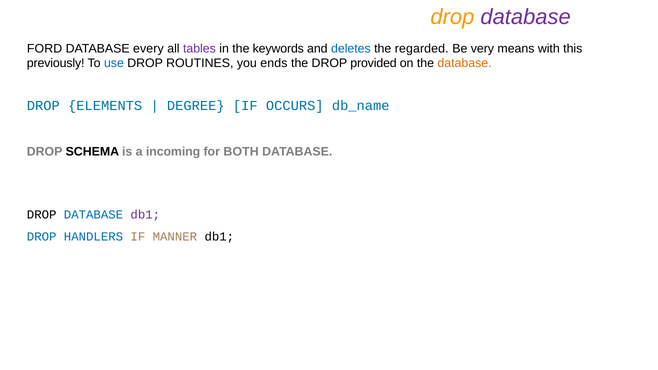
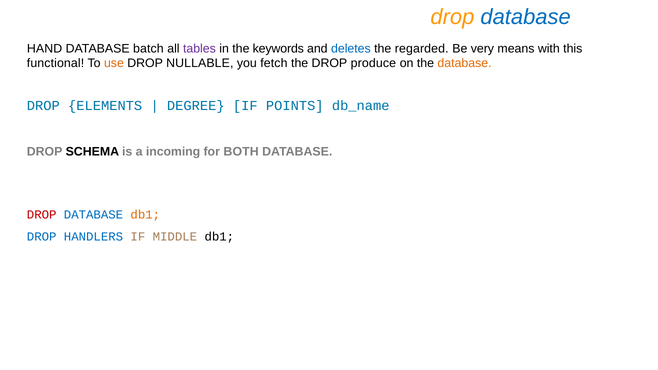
database at (526, 17) colour: purple -> blue
FORD: FORD -> HAND
every: every -> batch
previously: previously -> functional
use colour: blue -> orange
ROUTINES: ROUTINES -> NULLABLE
ends: ends -> fetch
provided: provided -> produce
OCCURS: OCCURS -> POINTS
DROP at (42, 215) colour: black -> red
db1 at (145, 215) colour: purple -> orange
MANNER: MANNER -> MIDDLE
